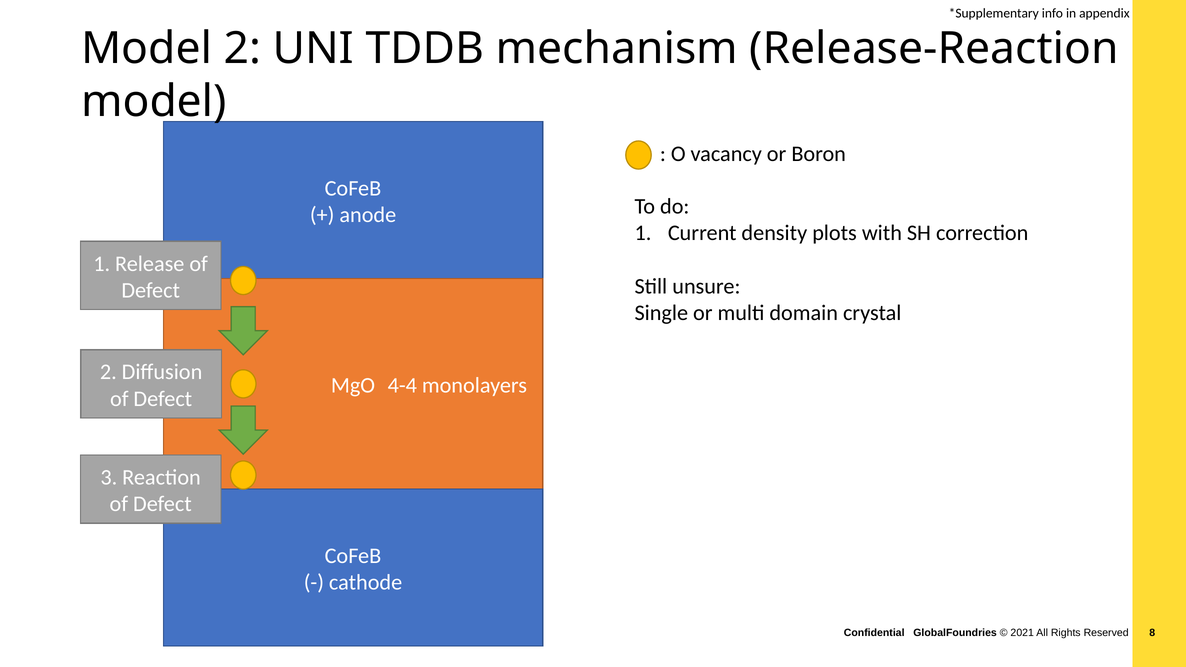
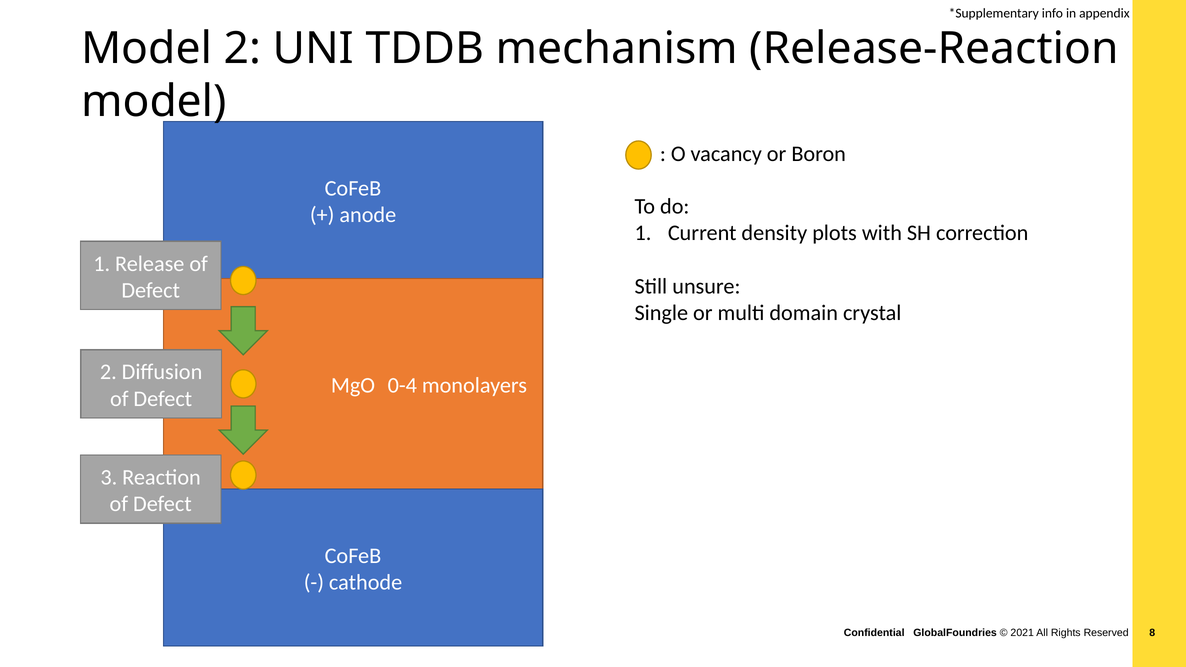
4-4: 4-4 -> 0-4
